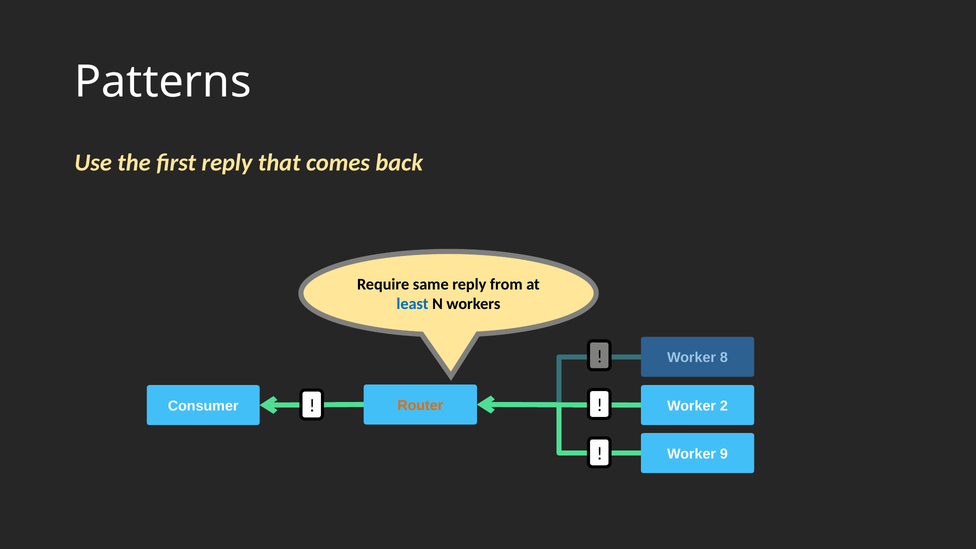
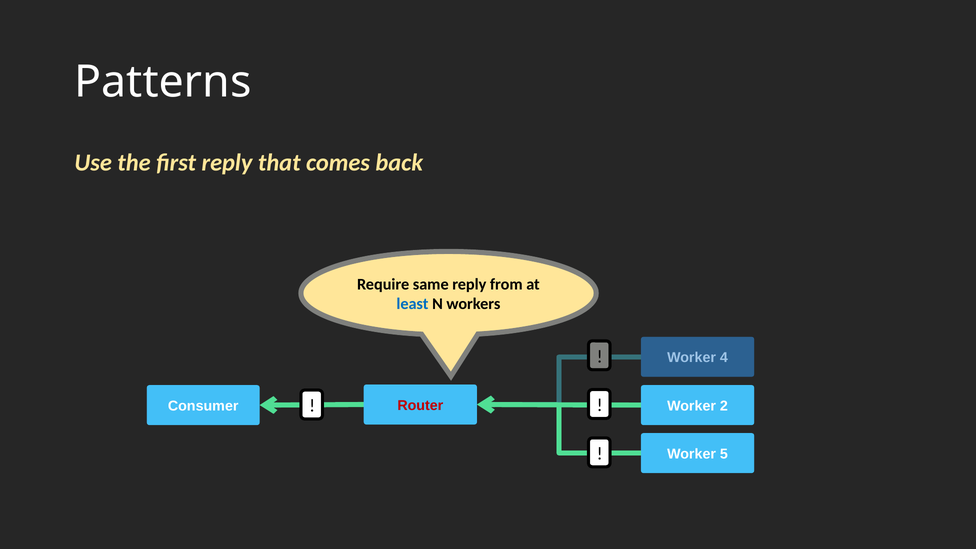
8: 8 -> 4
Router colour: orange -> red
9: 9 -> 5
